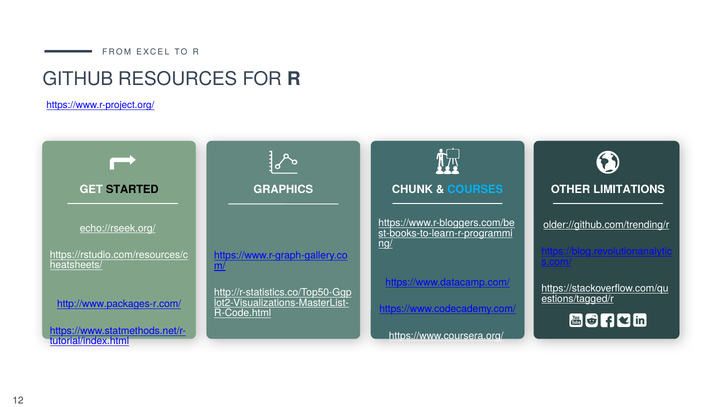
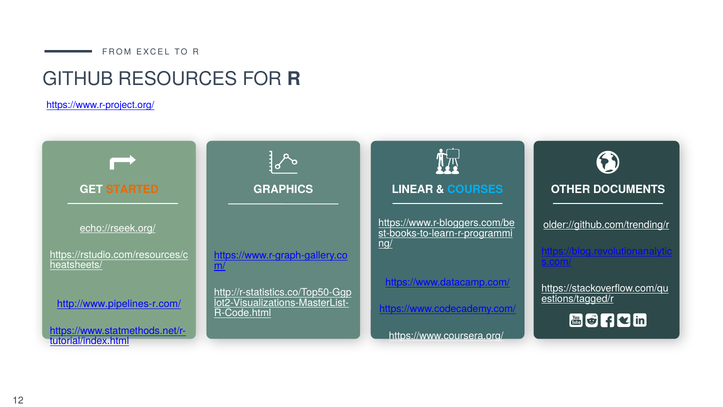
CHUNK: CHUNK -> LINEAR
STARTED colour: black -> orange
LIMITATIONS: LIMITATIONS -> DOCUMENTS
http://www.packages-r.com/: http://www.packages-r.com/ -> http://www.pipelines-r.com/
